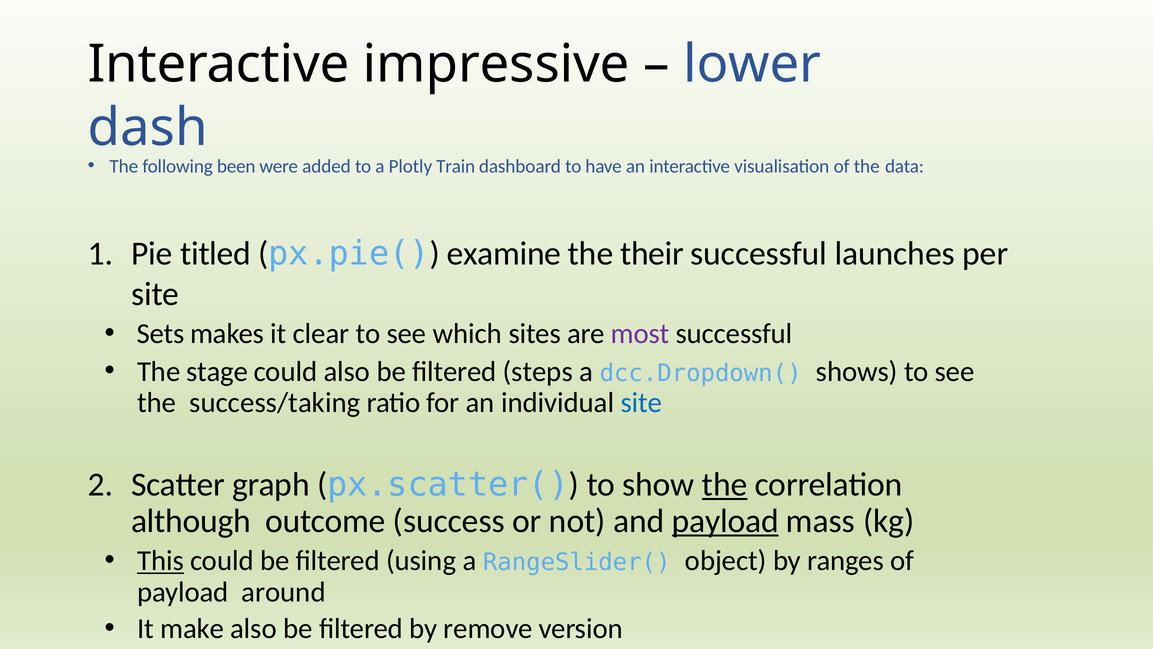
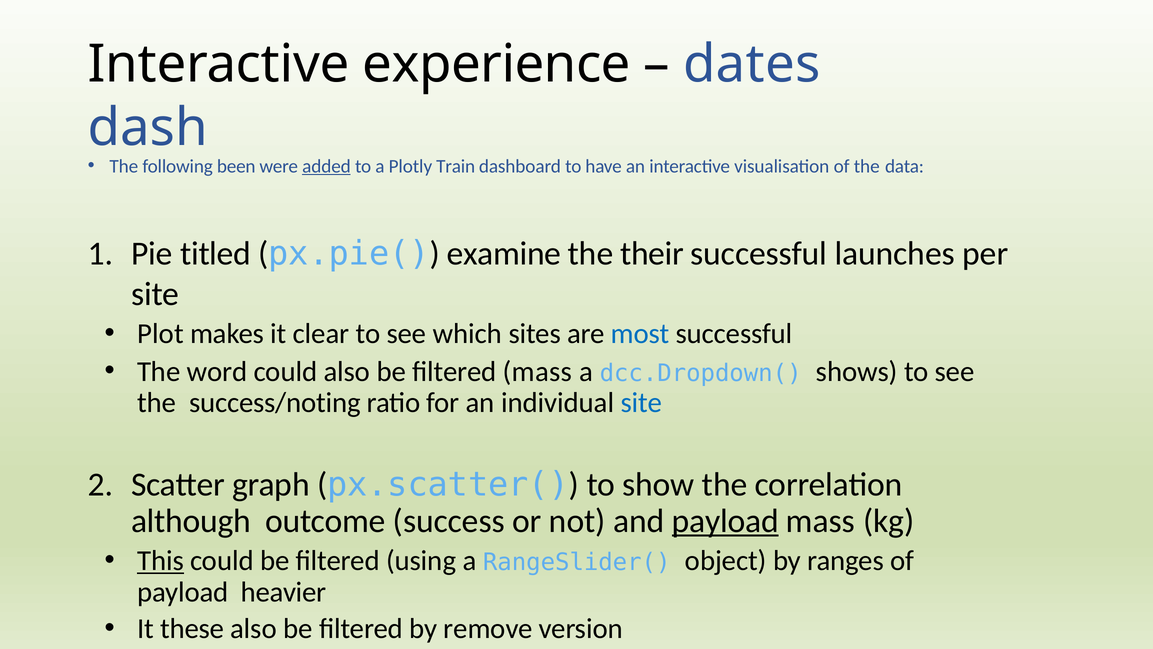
impressive: impressive -> experience
lower: lower -> dates
added underline: none -> present
Sets: Sets -> Plot
most colour: purple -> blue
stage: stage -> word
filtered steps: steps -> mass
success/taking: success/taking -> success/noting
the at (725, 484) underline: present -> none
around: around -> heavier
make: make -> these
